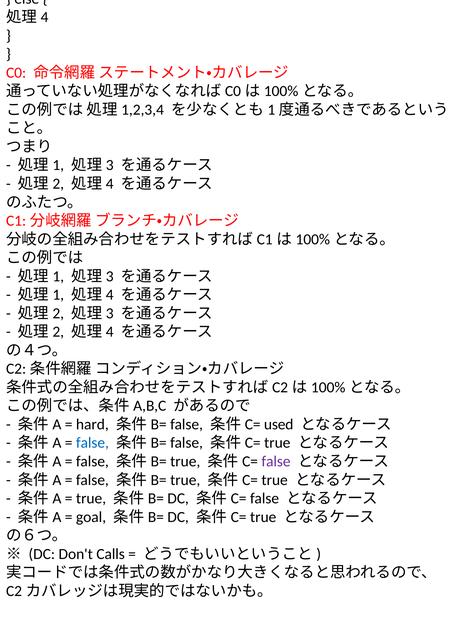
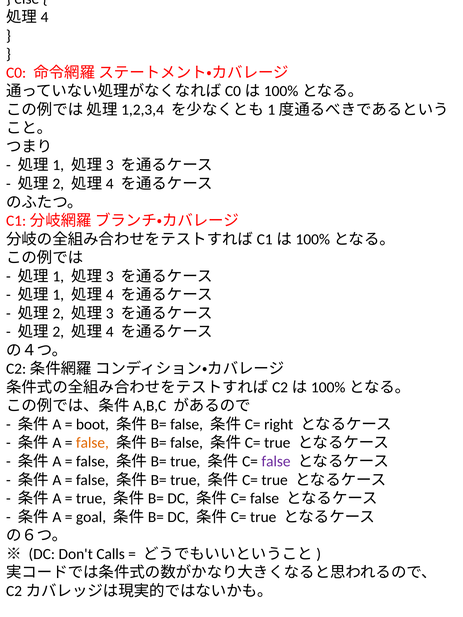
hard: hard -> boot
used: used -> right
false at (92, 443) colour: blue -> orange
